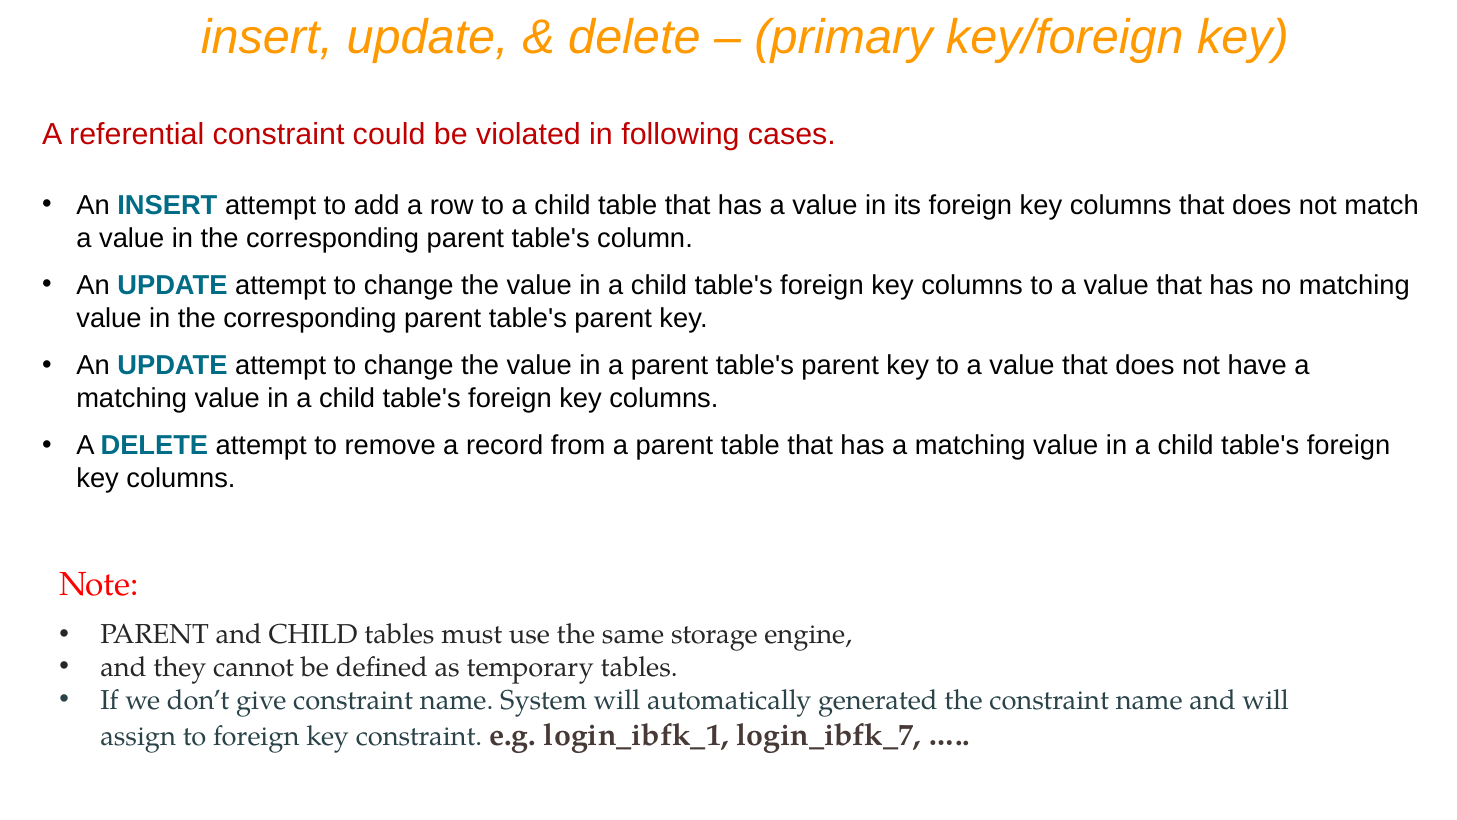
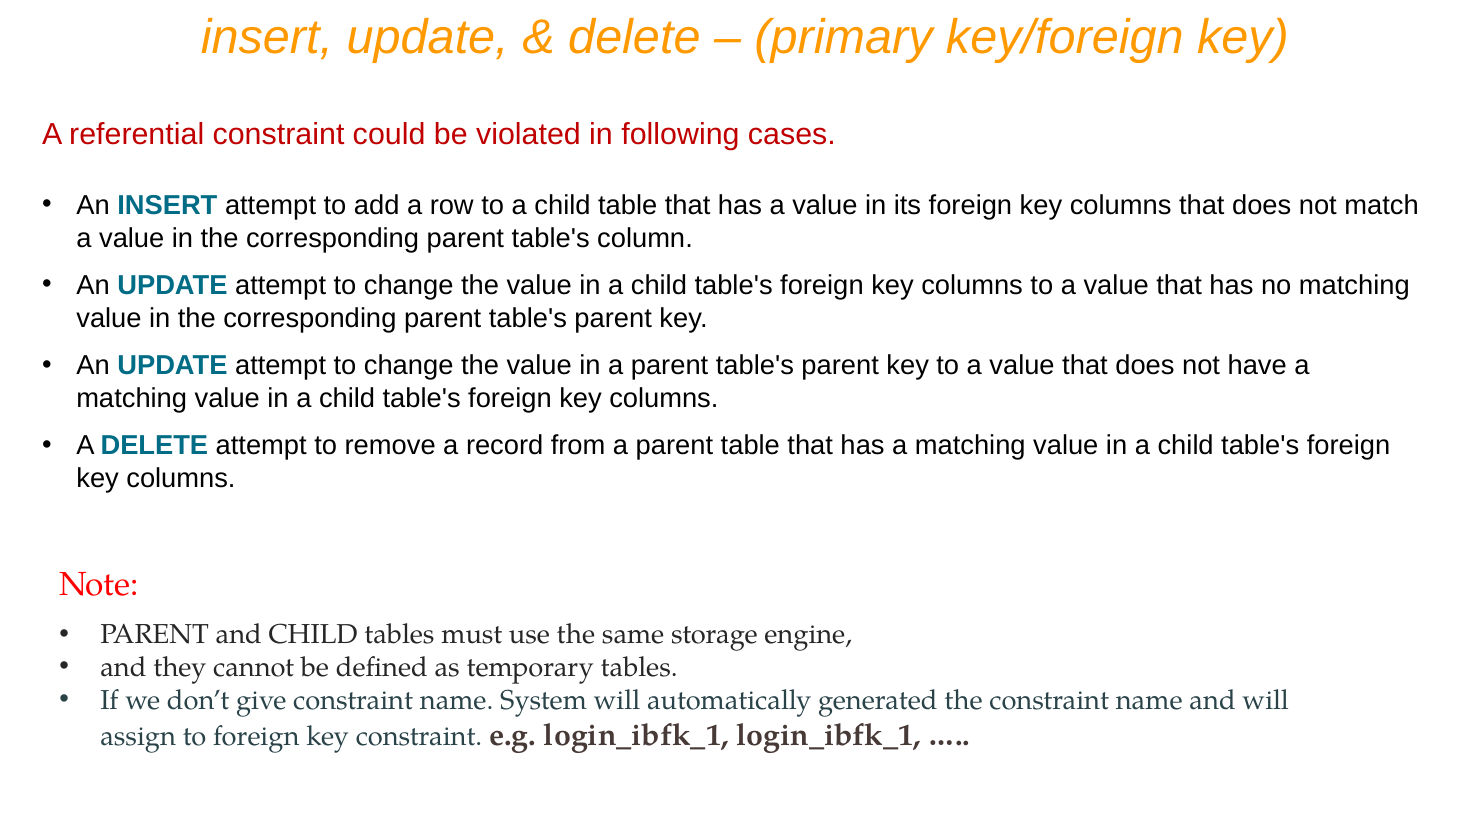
login_ibfk_1 login_ibfk_7: login_ibfk_7 -> login_ibfk_1
